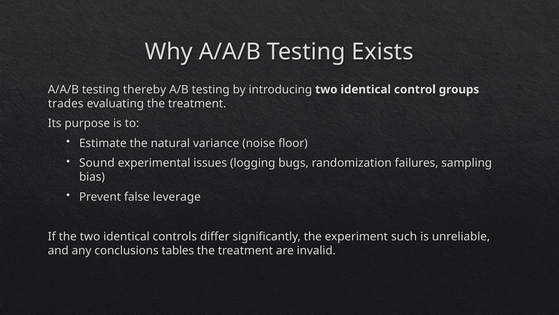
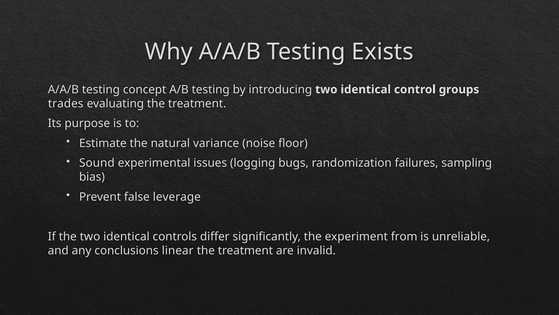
thereby: thereby -> concept
such: such -> from
tables: tables -> linear
